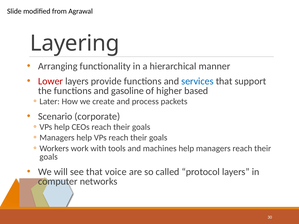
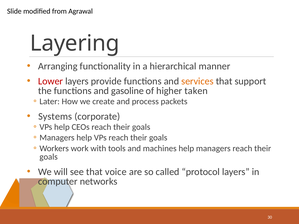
services colour: blue -> orange
based: based -> taken
Scenario: Scenario -> Systems
